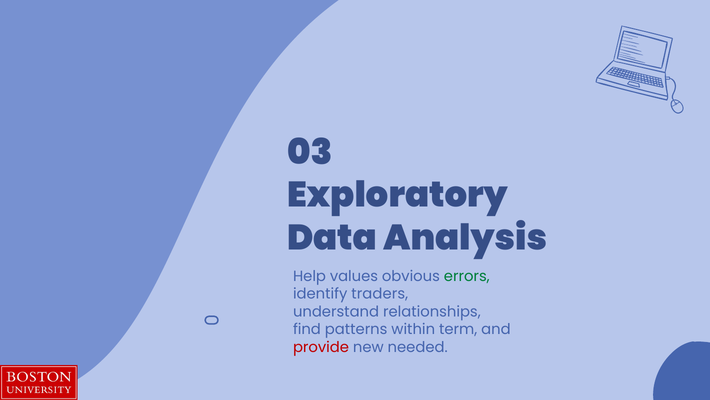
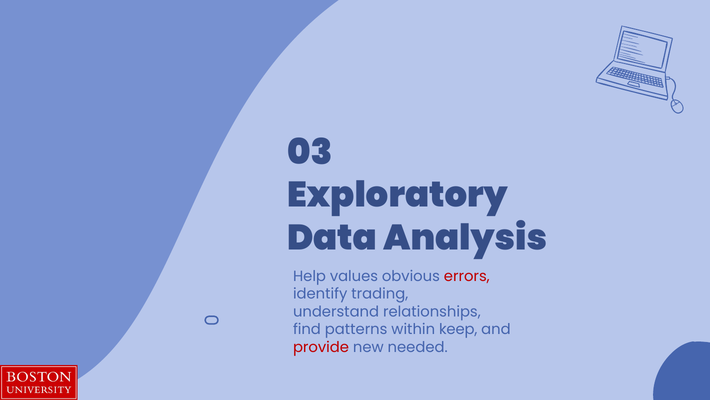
errors colour: green -> red
traders: traders -> trading
term: term -> keep
